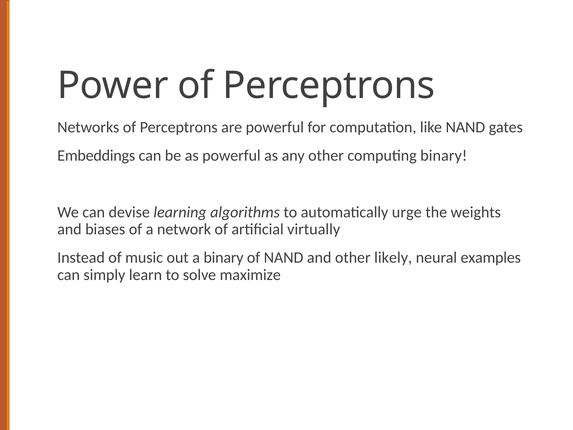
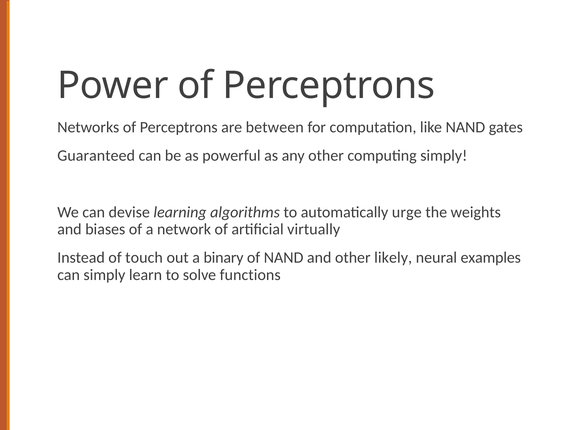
are powerful: powerful -> between
Embeddings: Embeddings -> Guaranteed
computing binary: binary -> simply
music: music -> touch
maximize: maximize -> functions
